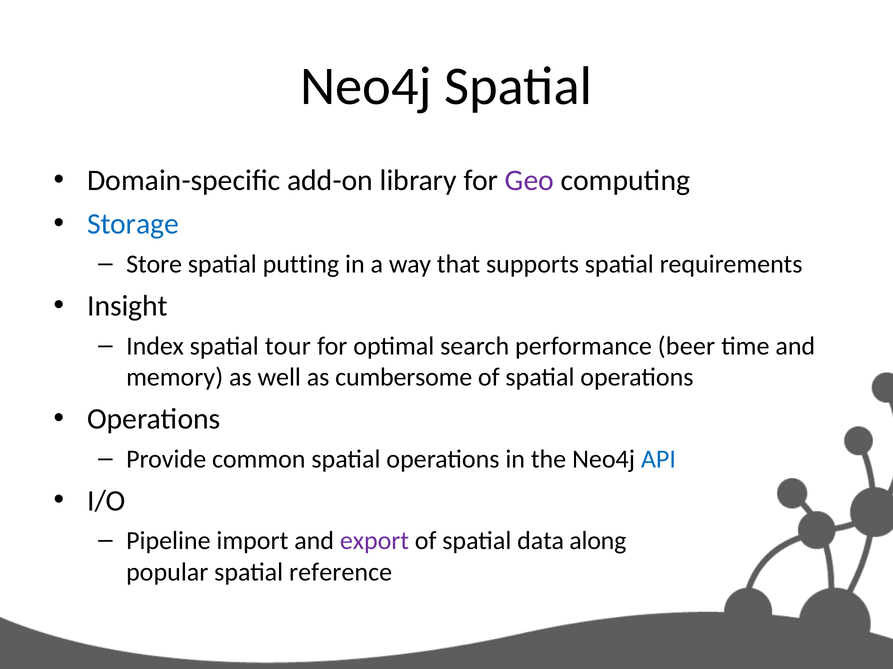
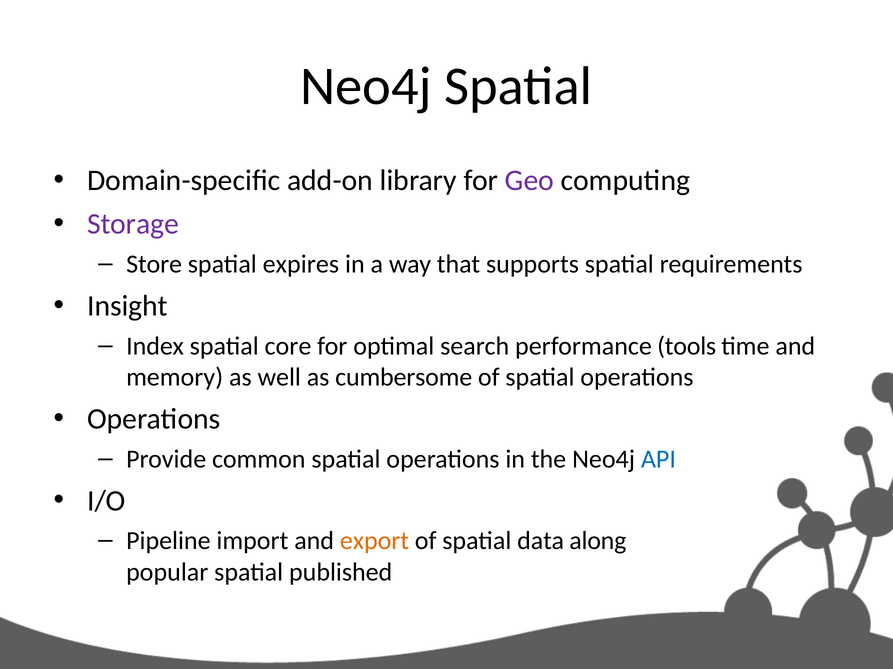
Storage colour: blue -> purple
putting: putting -> expires
tour: tour -> core
beer: beer -> tools
export colour: purple -> orange
reference: reference -> published
